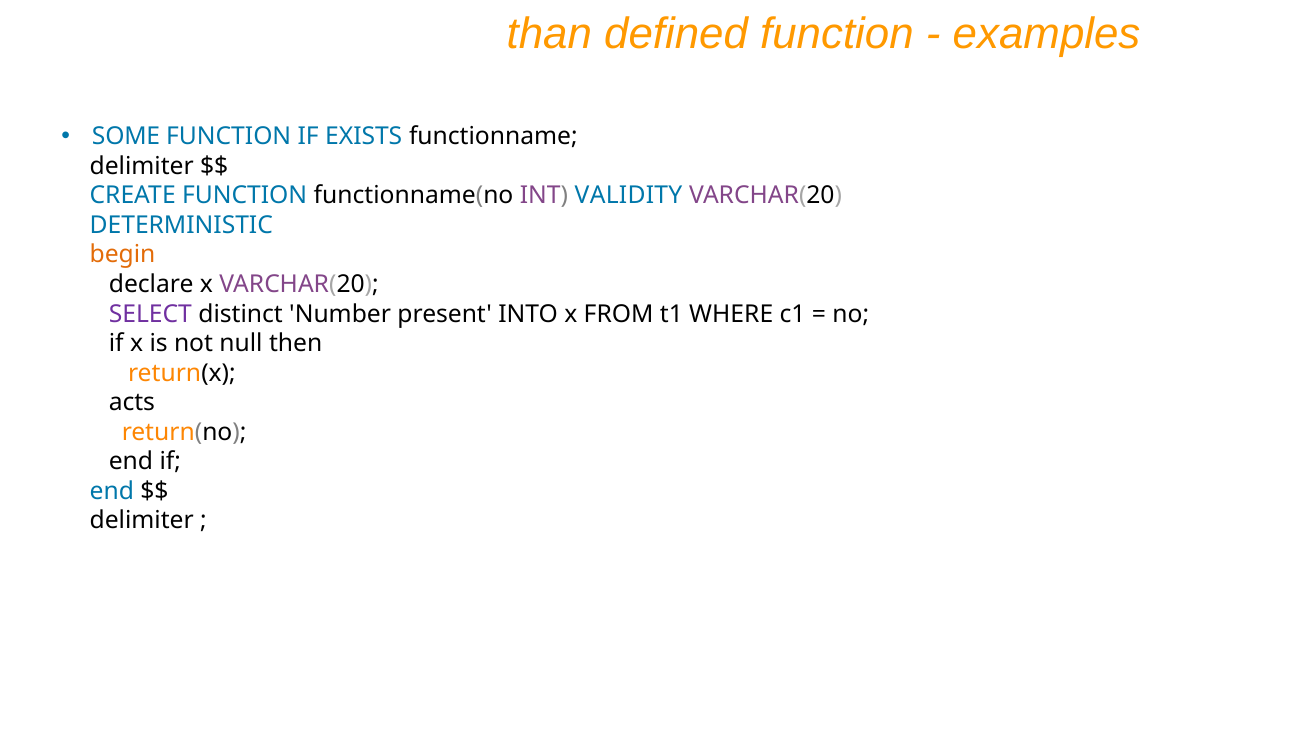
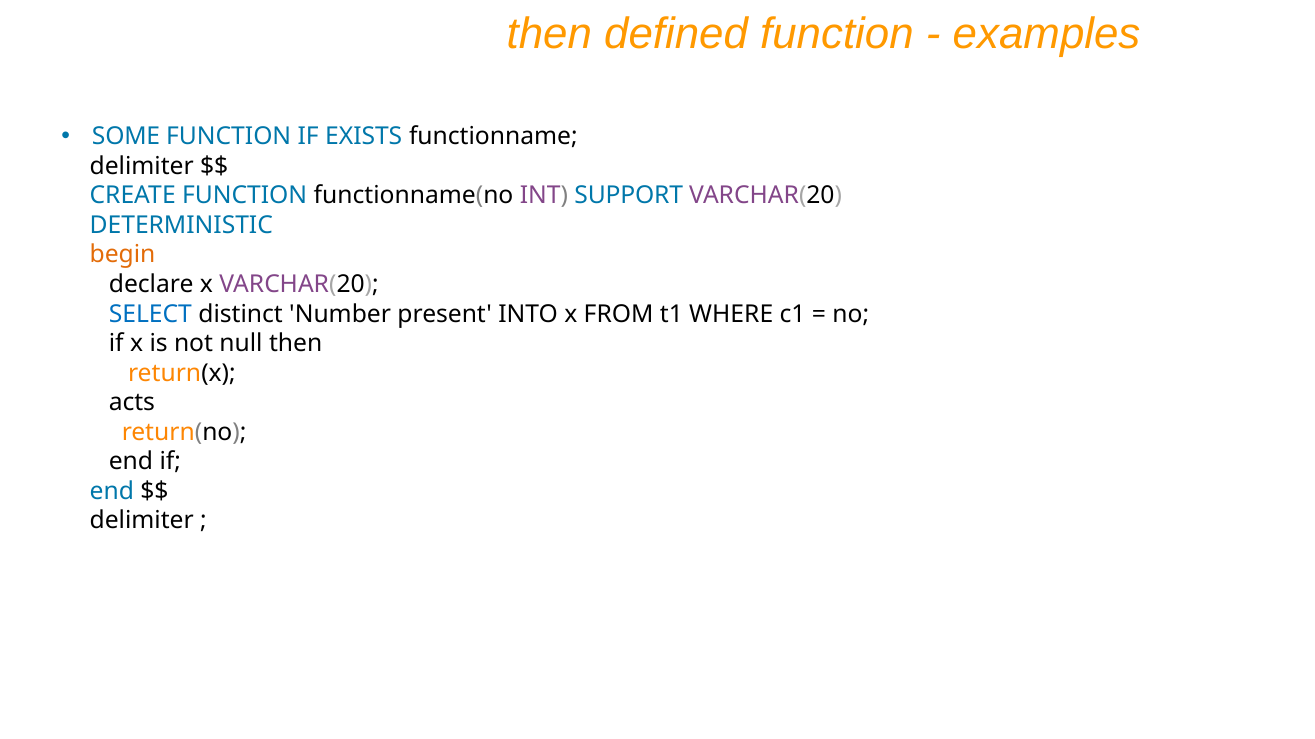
than at (549, 34): than -> then
VALIDITY: VALIDITY -> SUPPORT
SELECT colour: purple -> blue
